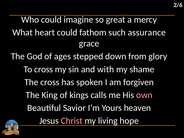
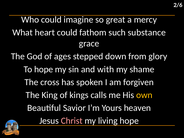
assurance: assurance -> substance
To cross: cross -> hope
own colour: pink -> yellow
